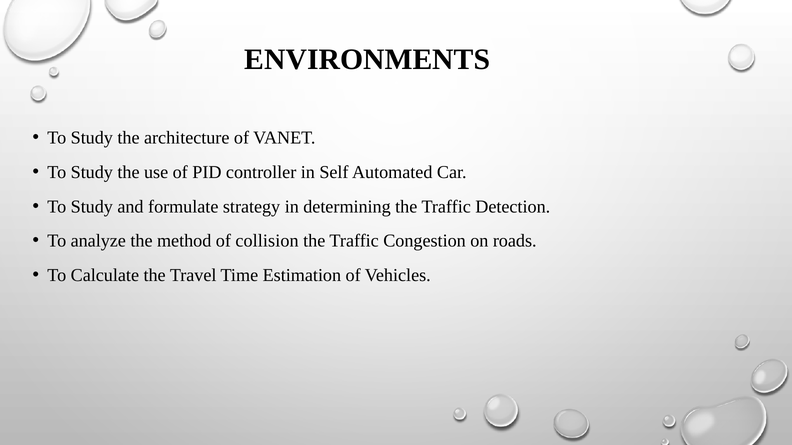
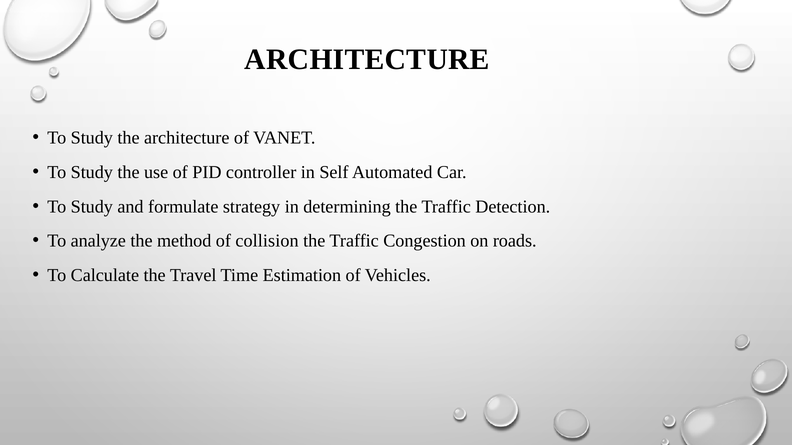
ENVIRONMENTS at (367, 60): ENVIRONMENTS -> ARCHITECTURE
